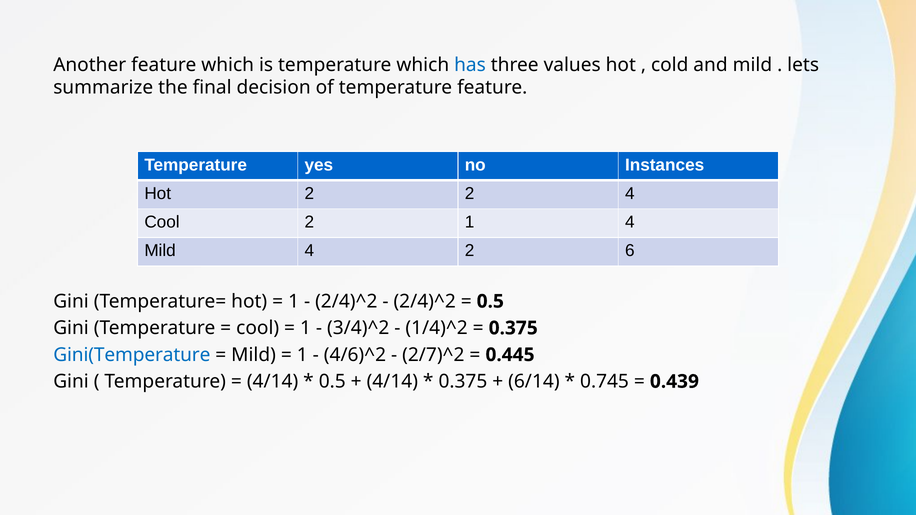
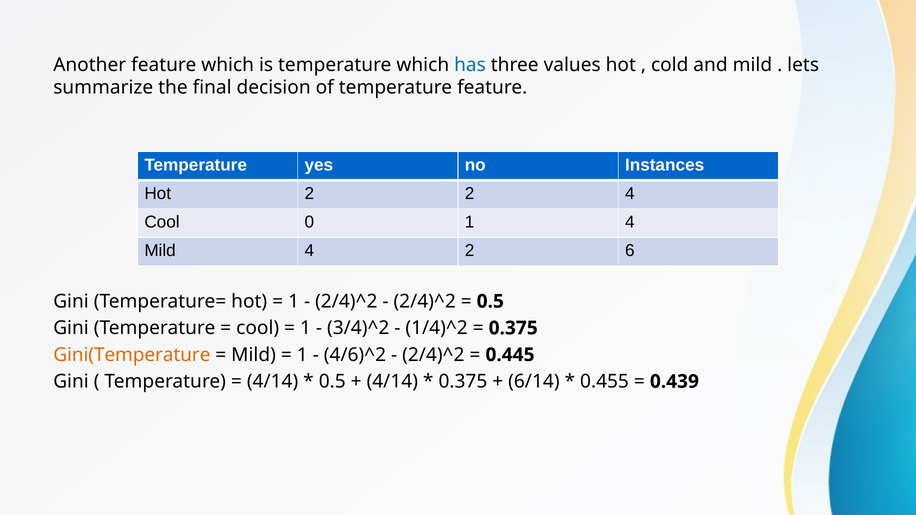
Cool 2: 2 -> 0
Gini(Temperature colour: blue -> orange
2/7)^2 at (433, 355): 2/7)^2 -> 2/4)^2
0.745: 0.745 -> 0.455
